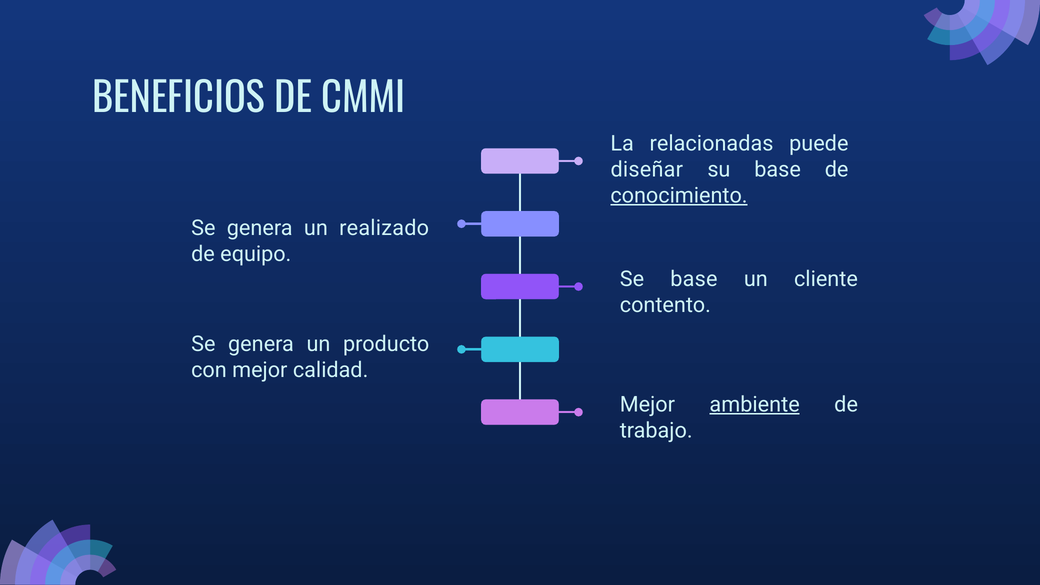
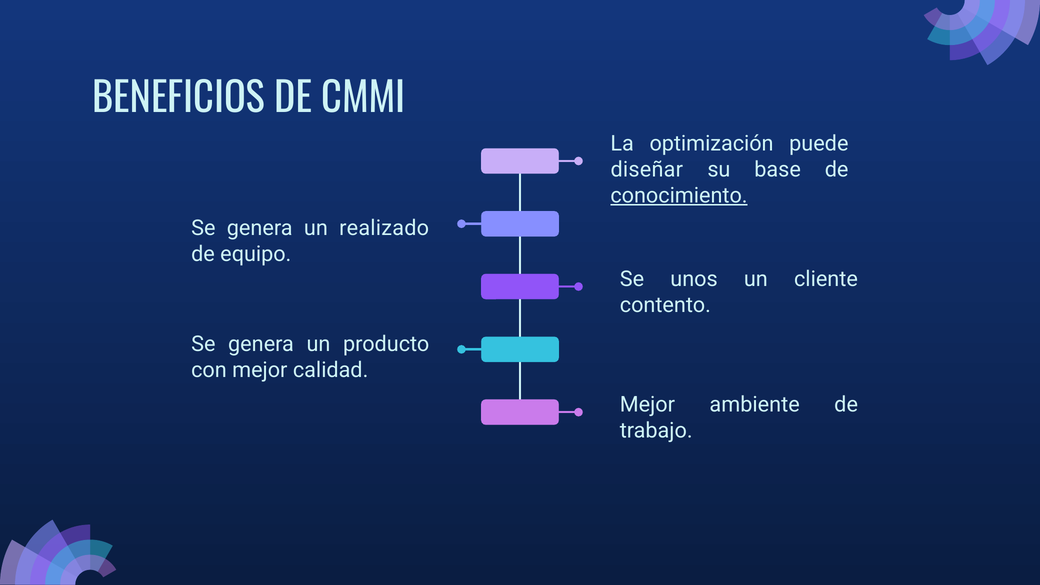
relacionadas: relacionadas -> optimización
Se base: base -> unos
ambiente underline: present -> none
